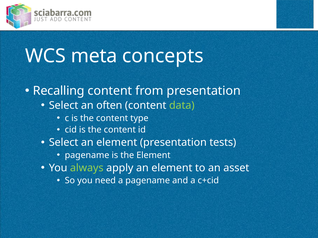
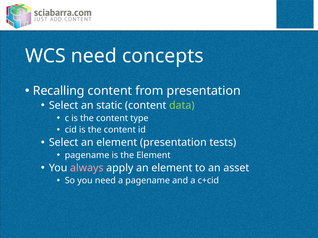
WCS meta: meta -> need
often: often -> static
always colour: light green -> pink
